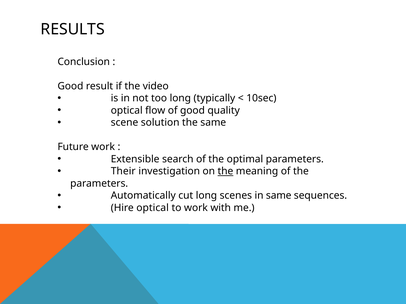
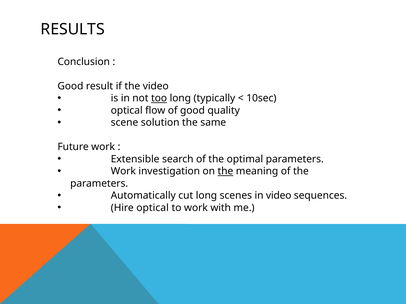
too underline: none -> present
Their at (123, 172): Their -> Work
in same: same -> video
